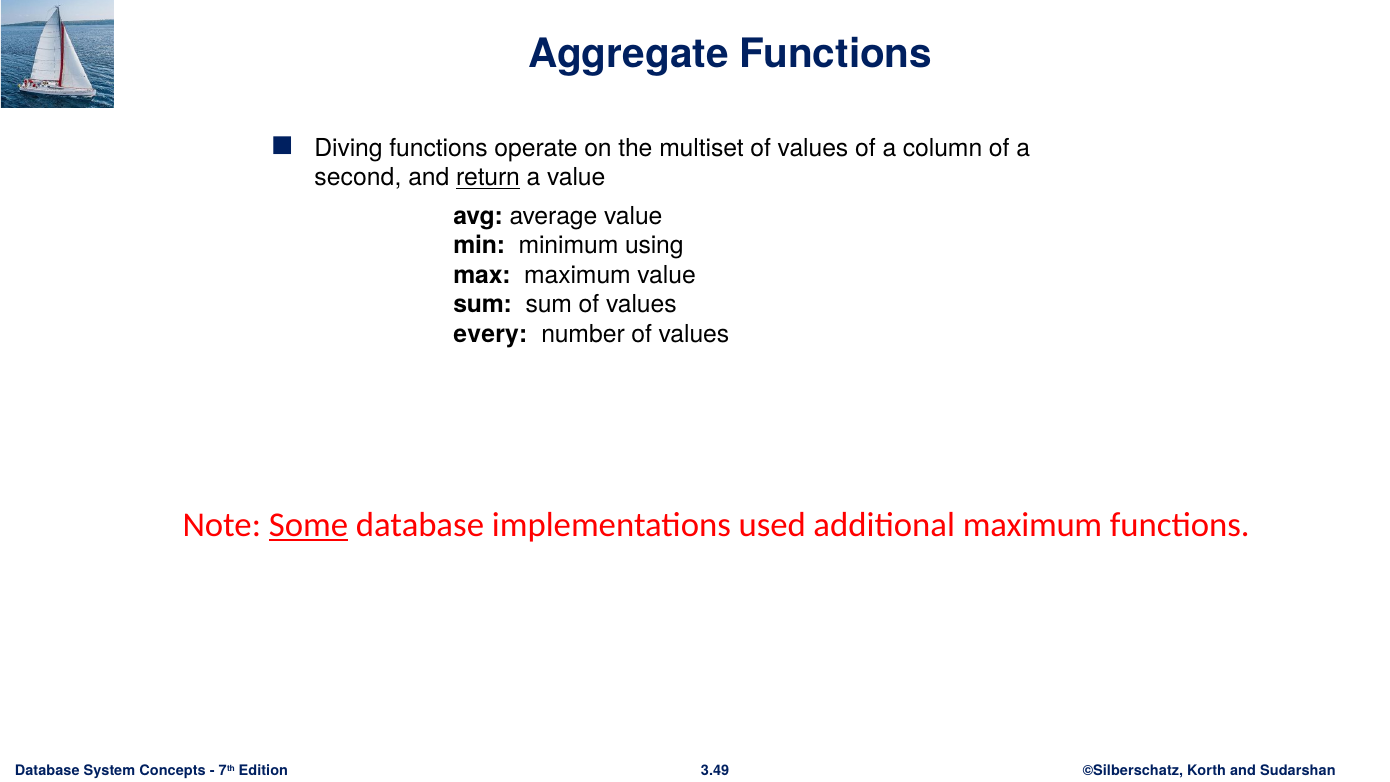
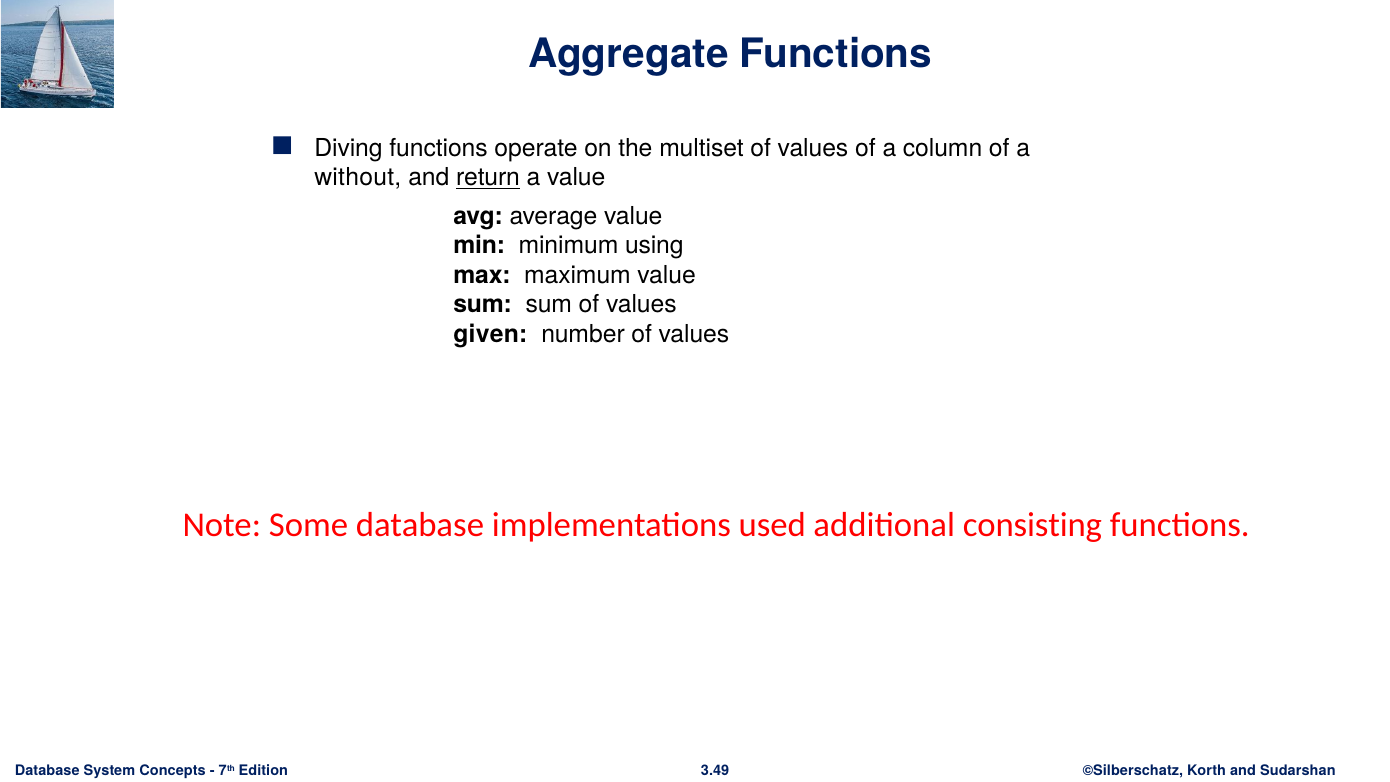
second: second -> without
every: every -> given
Some underline: present -> none
additional maximum: maximum -> consisting
